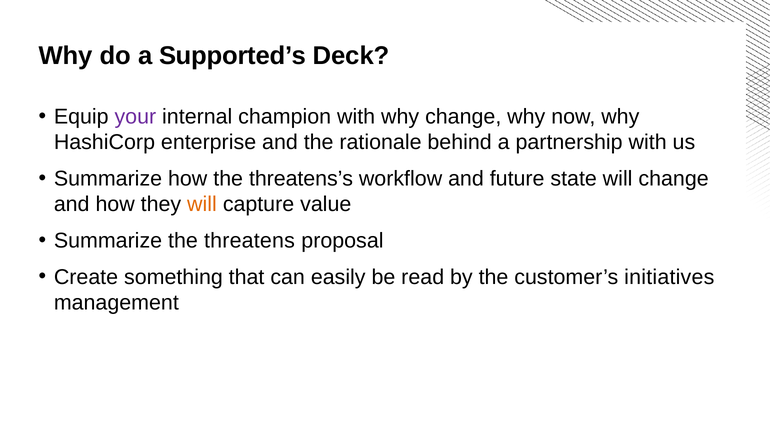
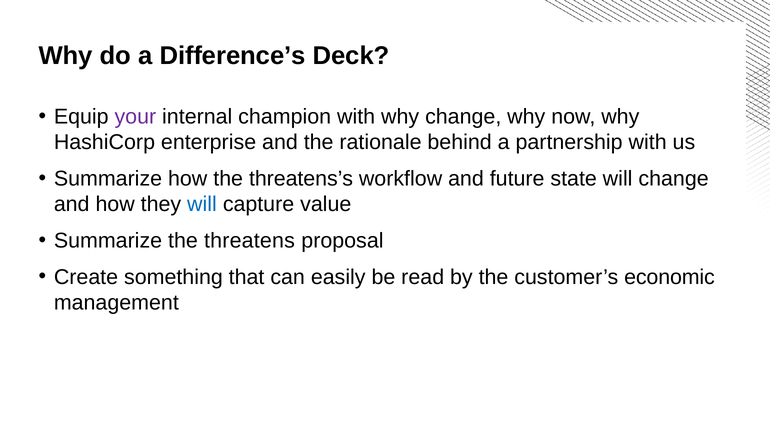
Supported’s: Supported’s -> Difference’s
will at (202, 204) colour: orange -> blue
initiatives: initiatives -> economic
